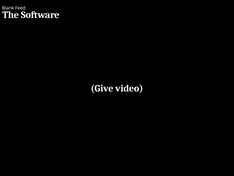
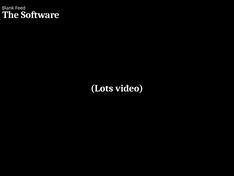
Give: Give -> Lots
